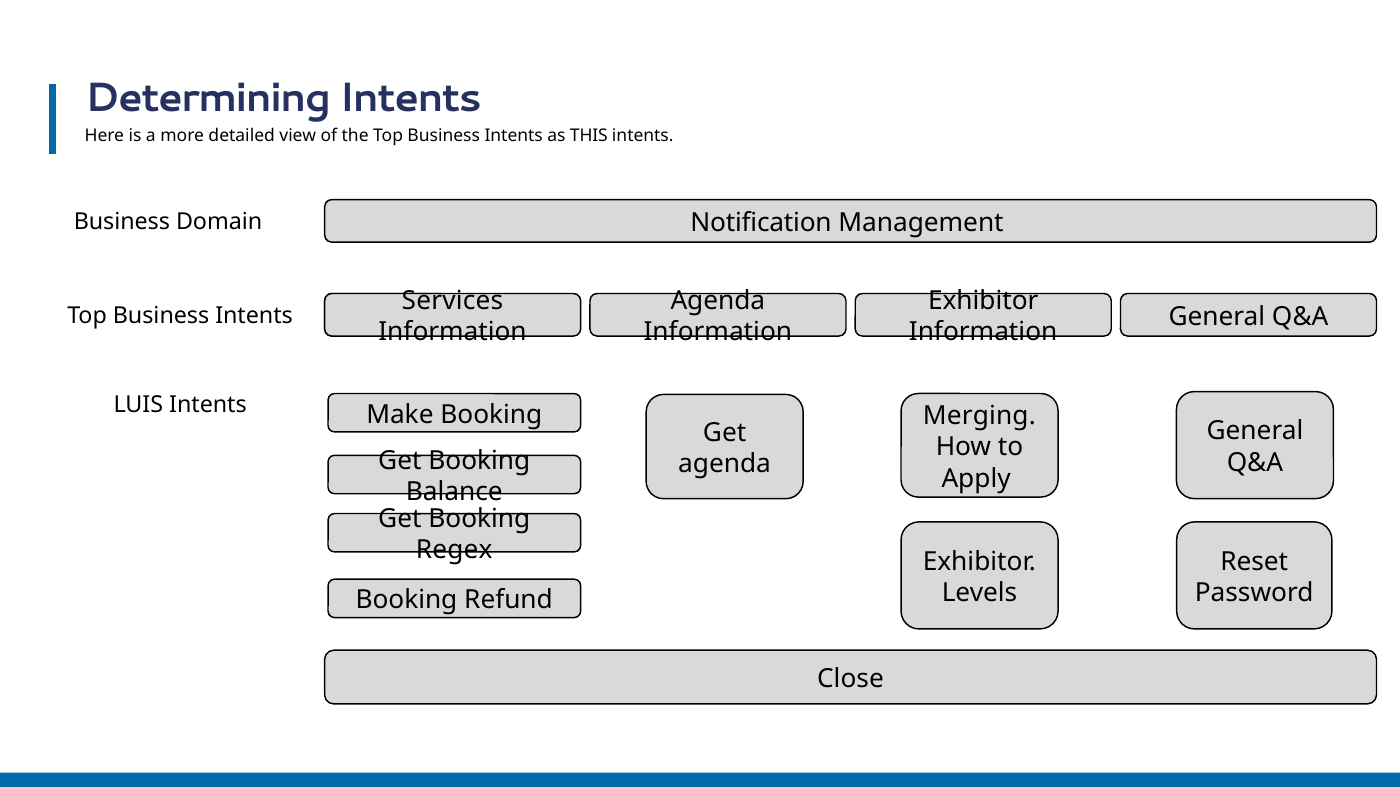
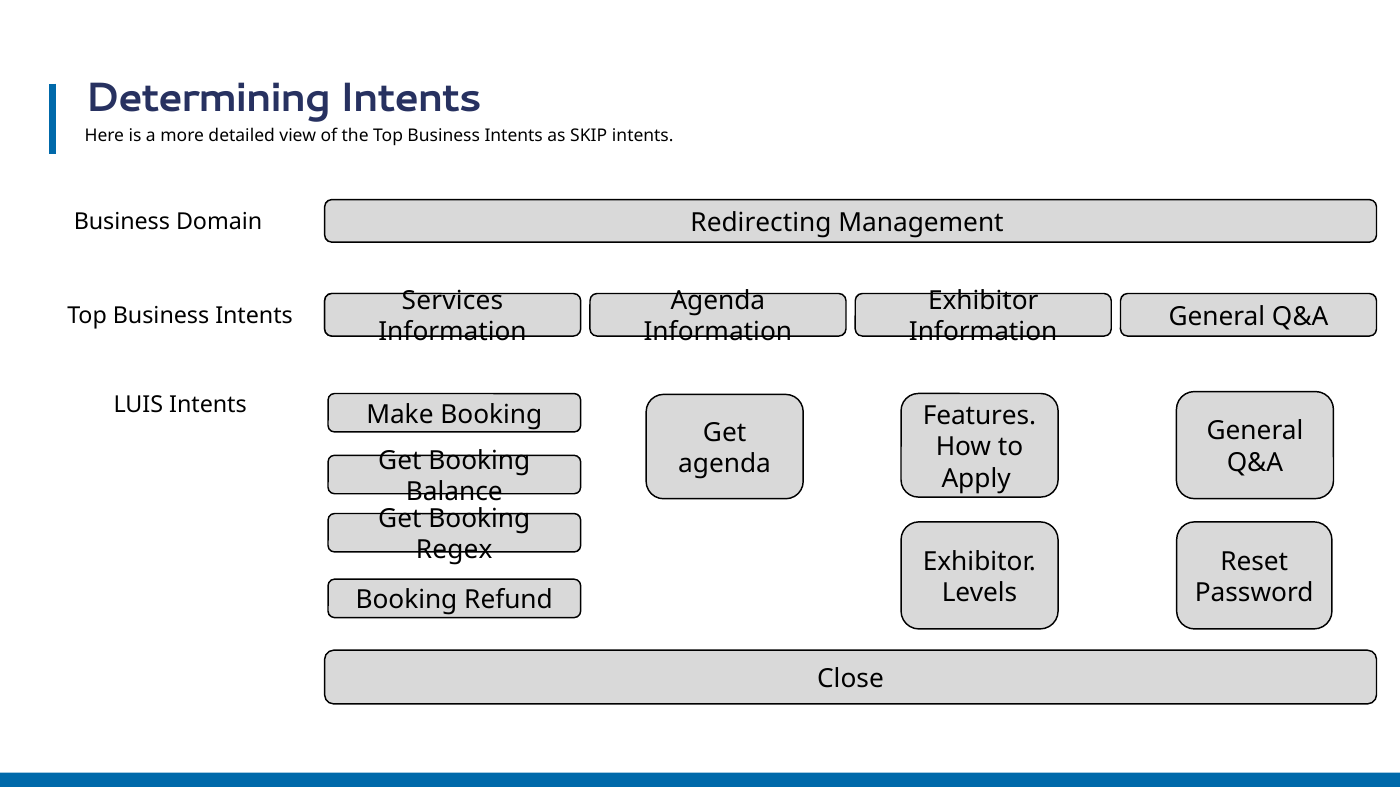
THIS: THIS -> SKIP
Notification: Notification -> Redirecting
Merging: Merging -> Features
